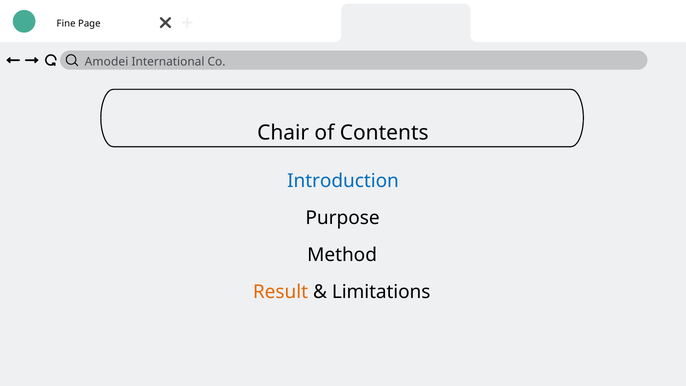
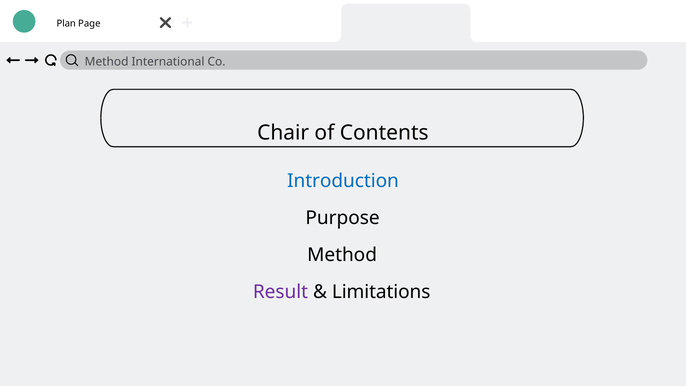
Fine: Fine -> Plan
Amodei at (107, 62): Amodei -> Method
Result colour: orange -> purple
